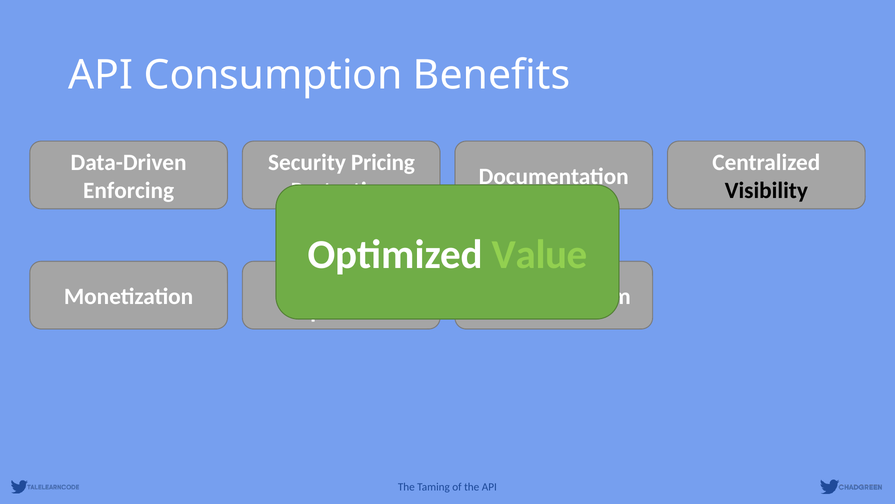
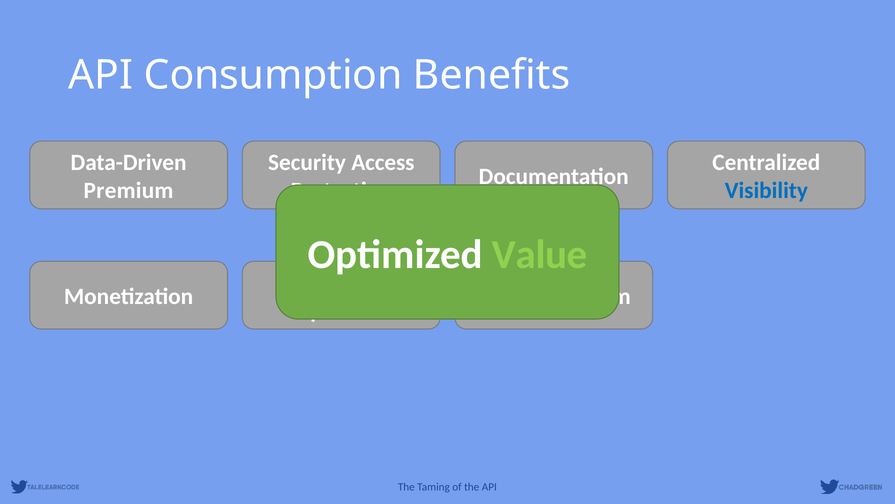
Pricing: Pricing -> Access
Enforcing: Enforcing -> Premium
Visibility colour: black -> blue
